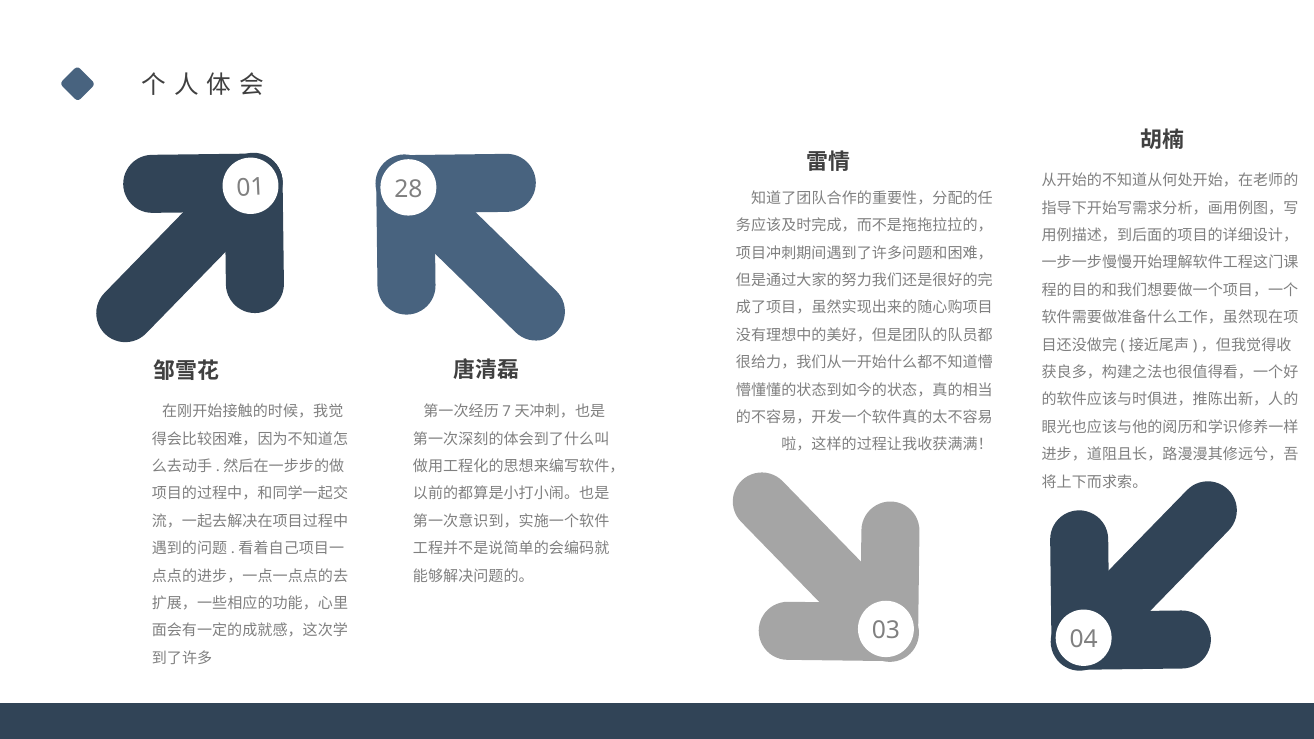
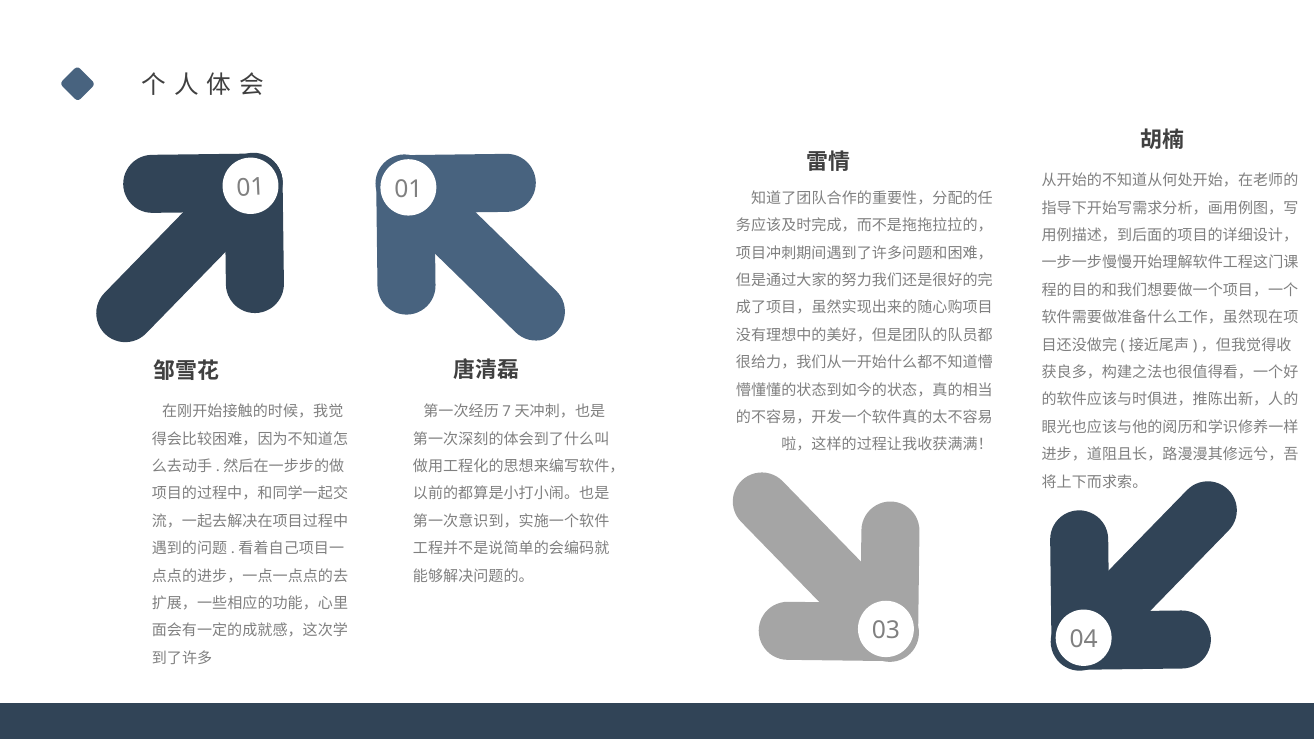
01 28: 28 -> 01
